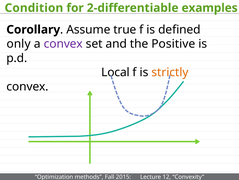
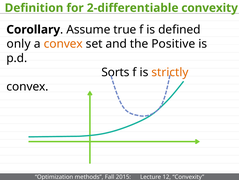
Condition: Condition -> Definition
2-differentiable examples: examples -> convexity
convex at (63, 44) colour: purple -> orange
Local: Local -> Sorts
